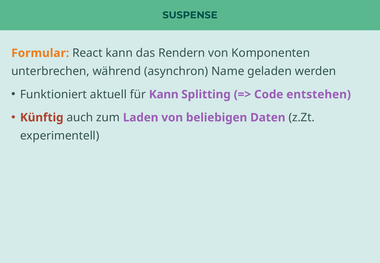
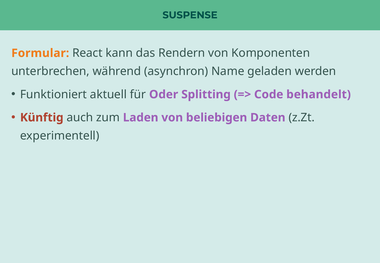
für Kann: Kann -> Oder
entstehen: entstehen -> behandelt
